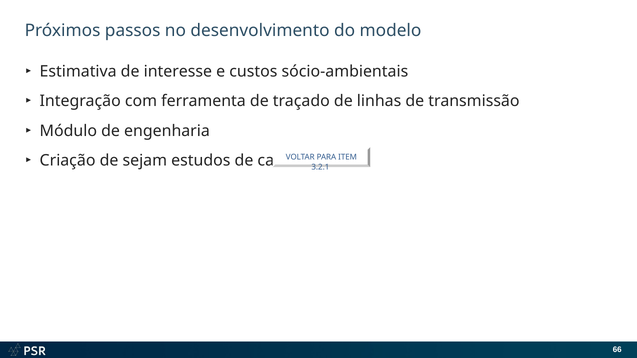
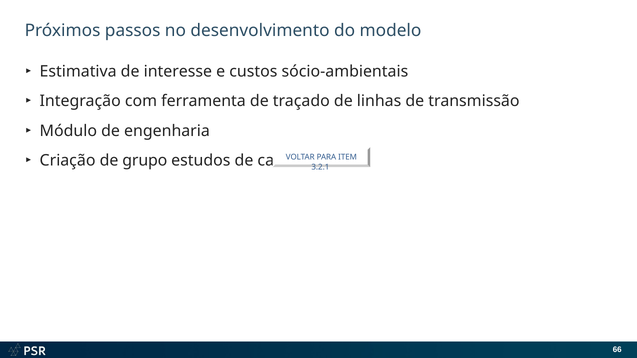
sejam: sejam -> grupo
